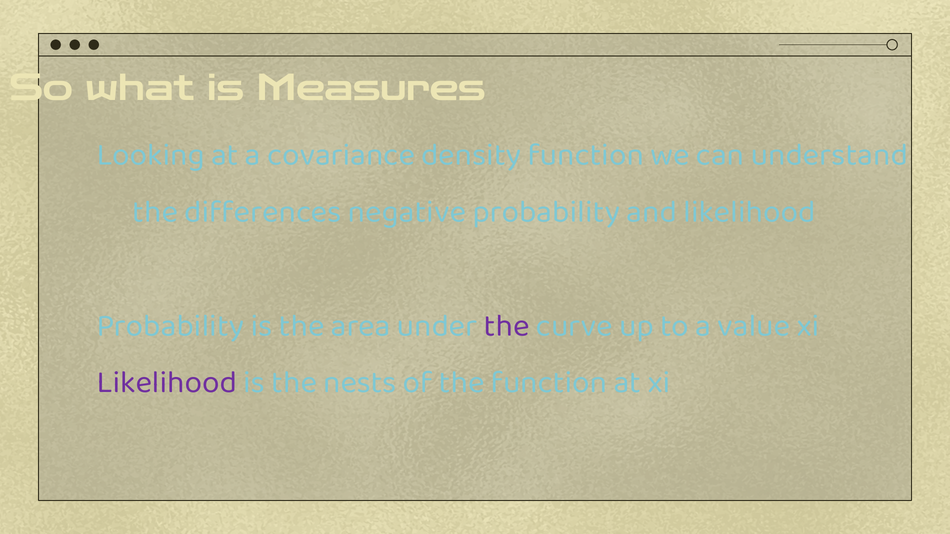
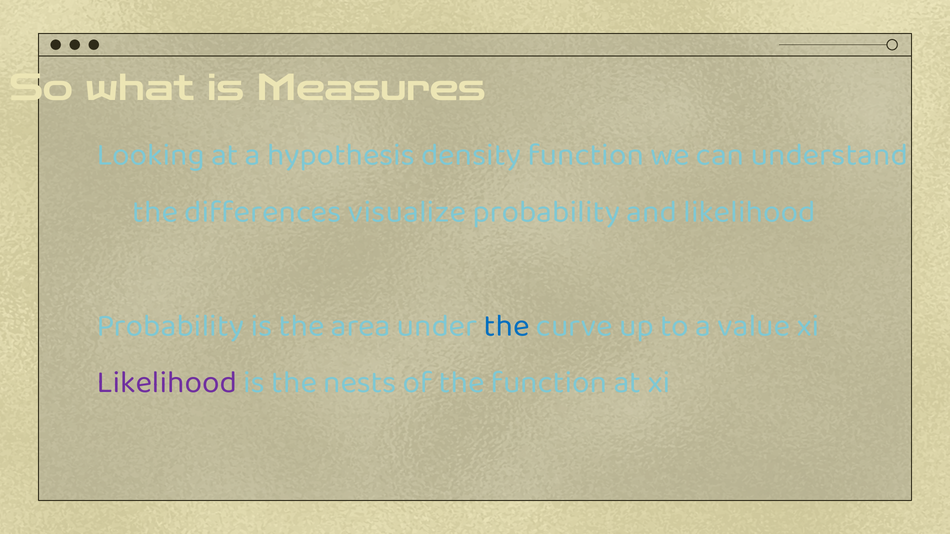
covariance: covariance -> hypothesis
negative: negative -> visualize
the at (507, 325) colour: purple -> blue
